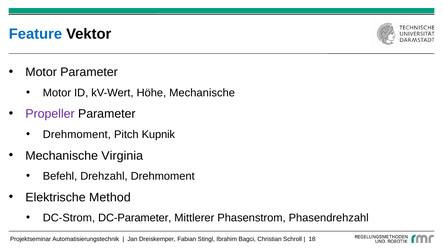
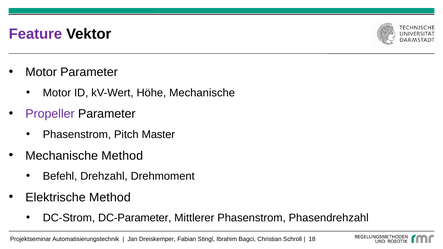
Feature colour: blue -> purple
Drehmoment at (77, 135): Drehmoment -> Phasenstrom
Kupnik: Kupnik -> Master
Mechanische Virginia: Virginia -> Method
